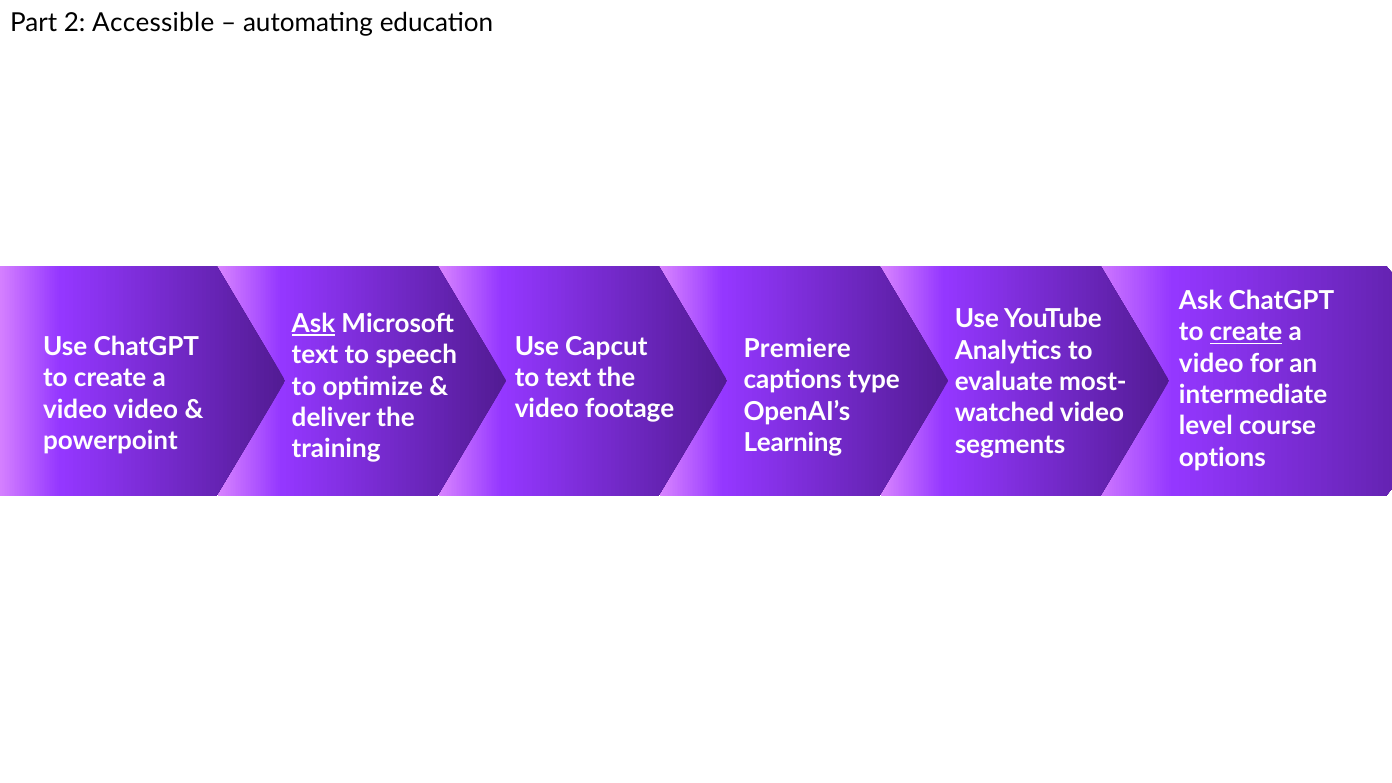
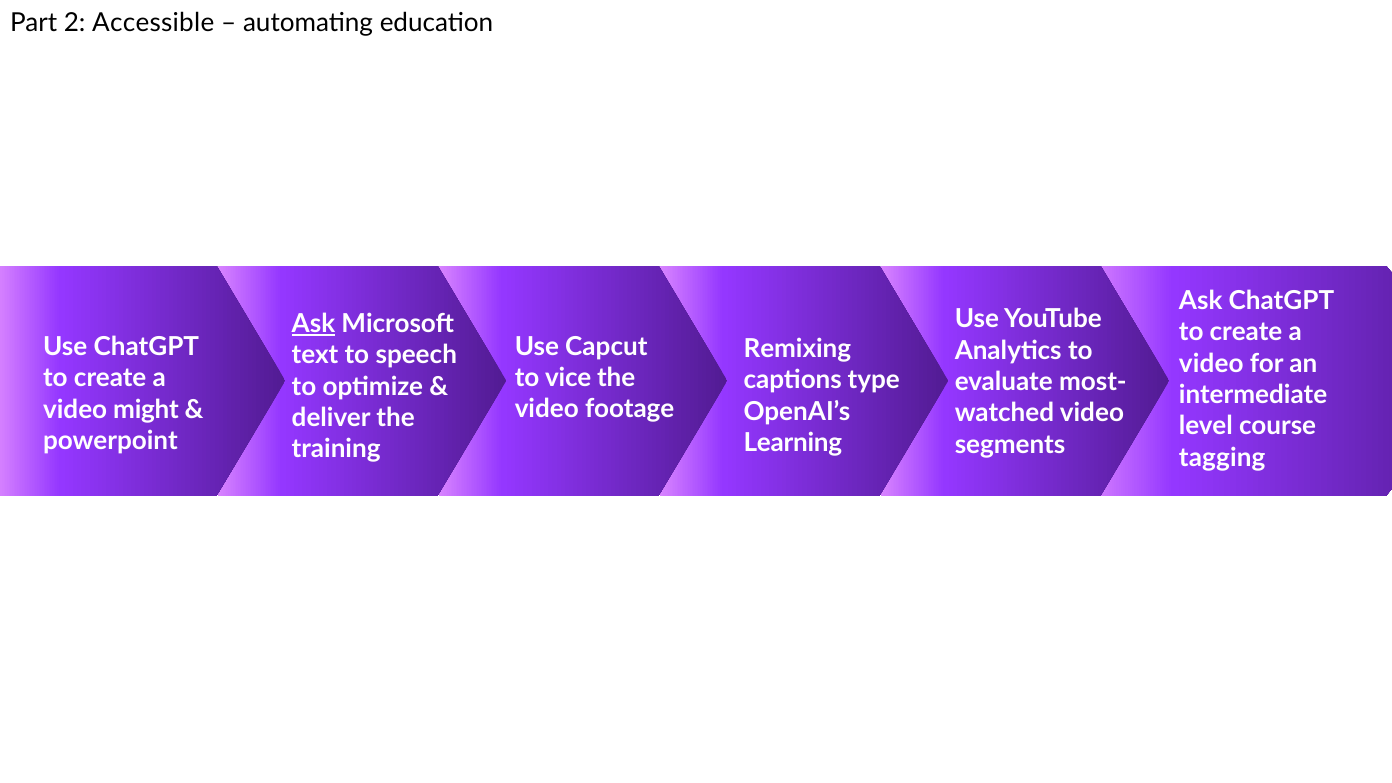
create at (1246, 332) underline: present -> none
Premiere: Premiere -> Remixing
to text: text -> vice
video video: video -> might
options: options -> tagging
